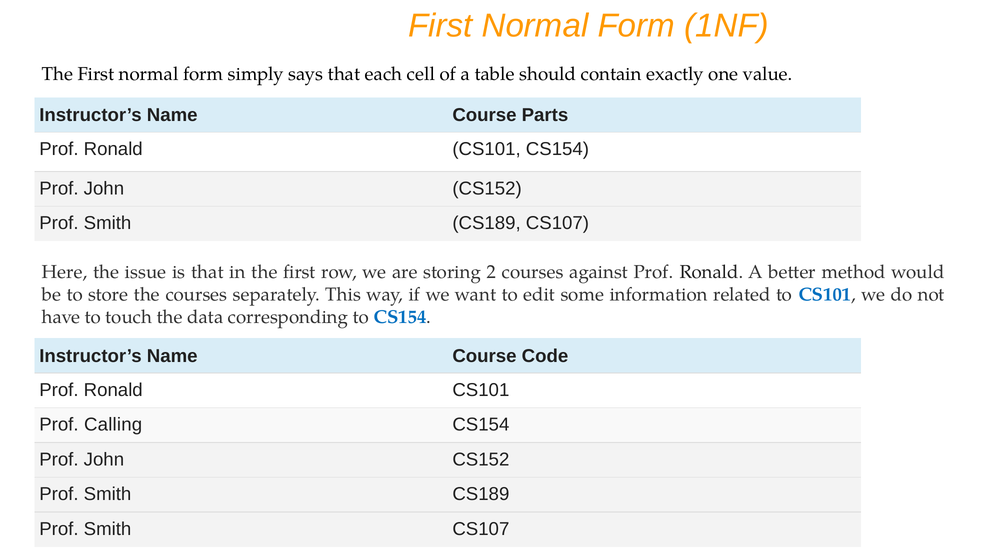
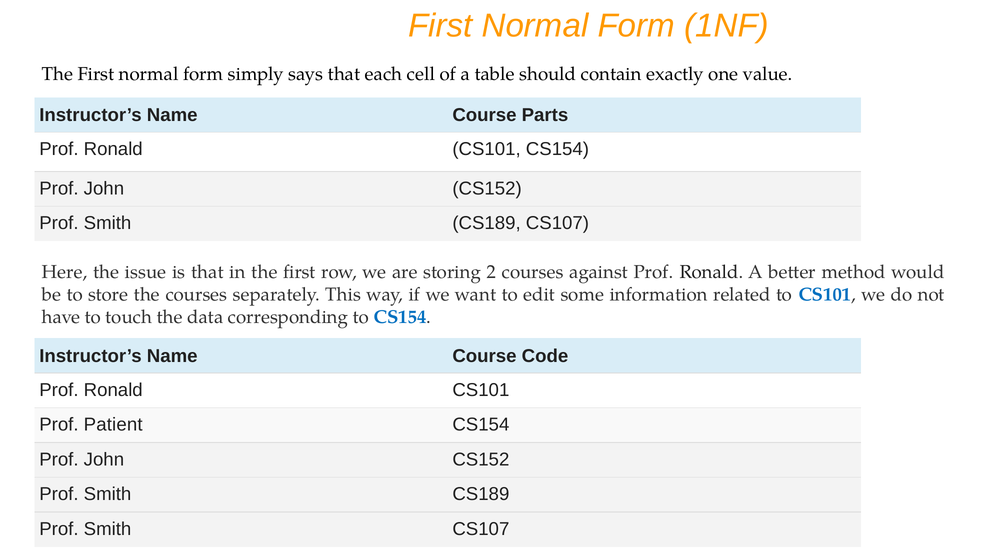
Calling: Calling -> Patient
